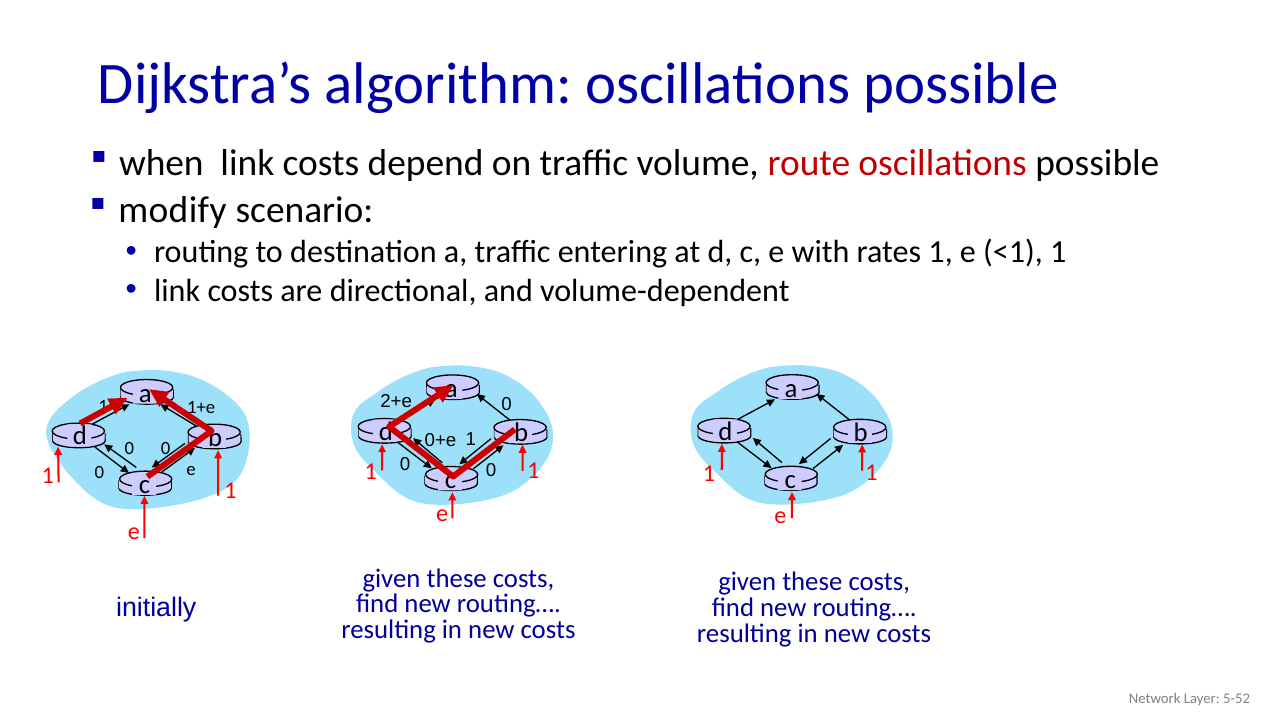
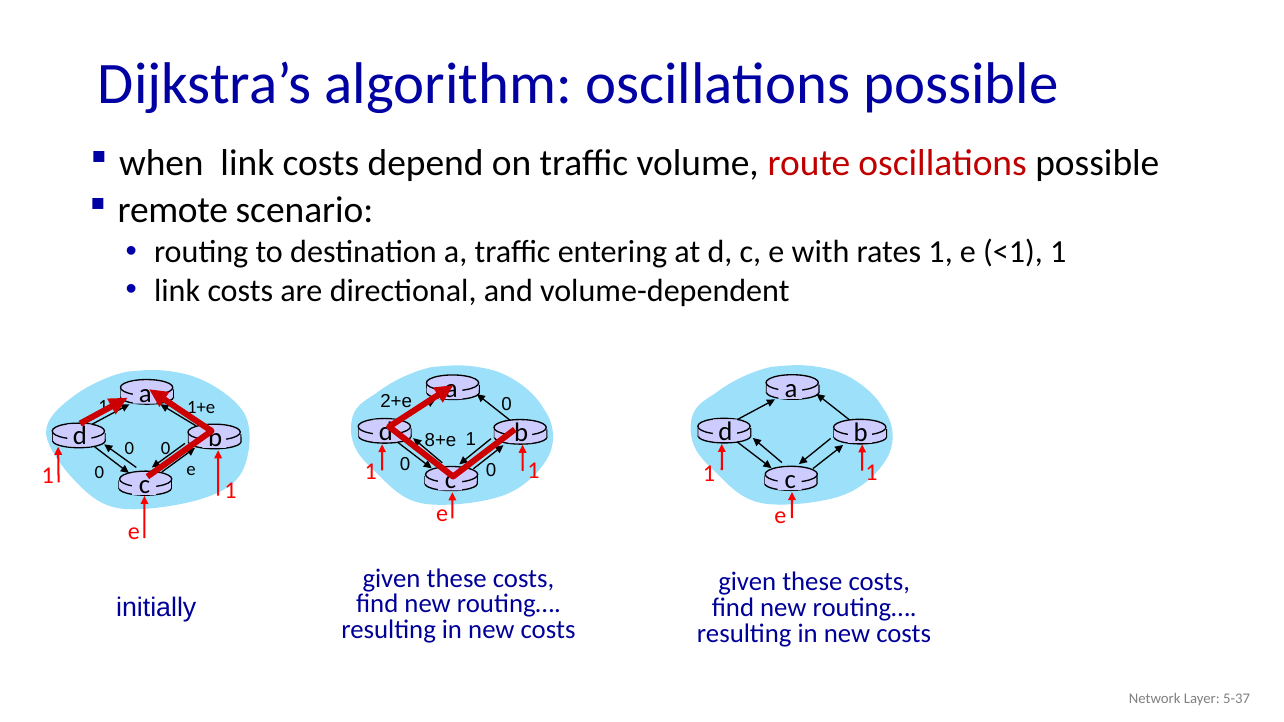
modify: modify -> remote
0+e: 0+e -> 8+e
5-52: 5-52 -> 5-37
